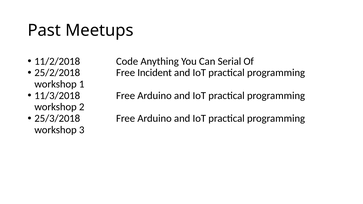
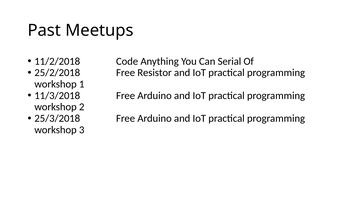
Incident: Incident -> Resistor
